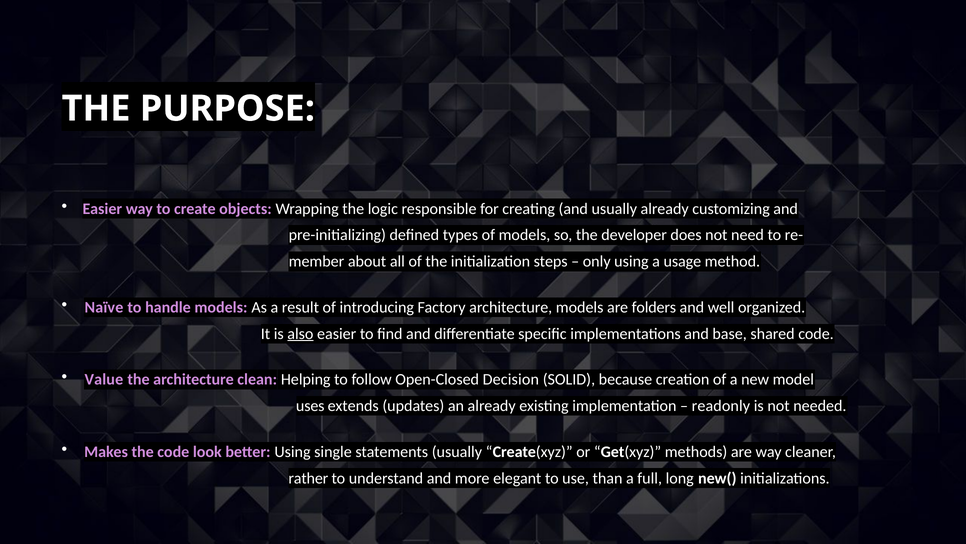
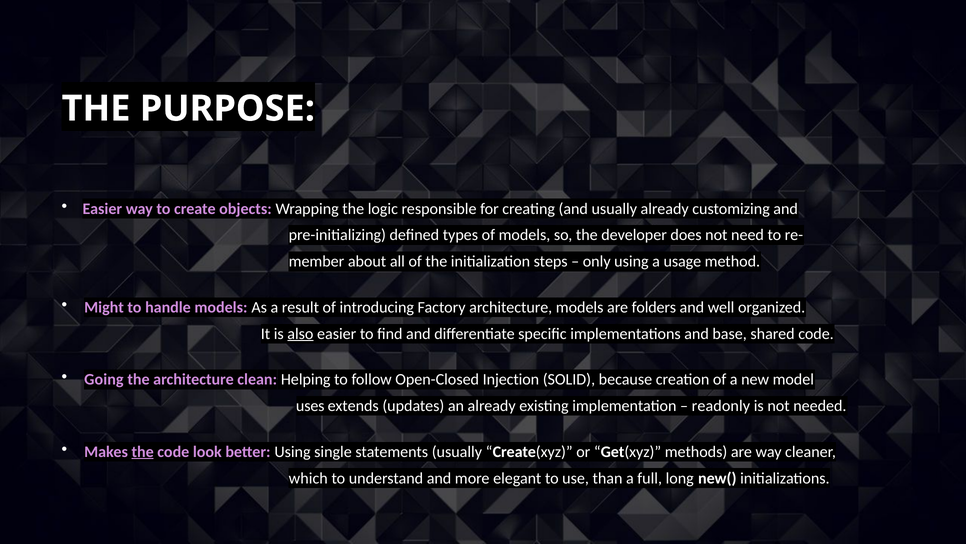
Naïve: Naïve -> Might
Value: Value -> Going
Decision: Decision -> Injection
the at (143, 451) underline: none -> present
rather: rather -> which
